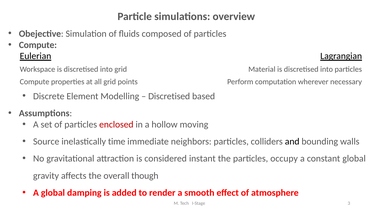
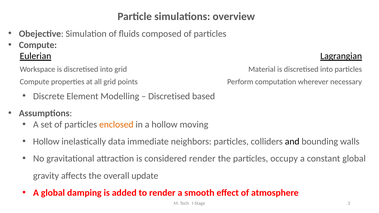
enclosed colour: red -> orange
Source at (46, 142): Source -> Hollow
time: time -> data
considered instant: instant -> render
though: though -> update
